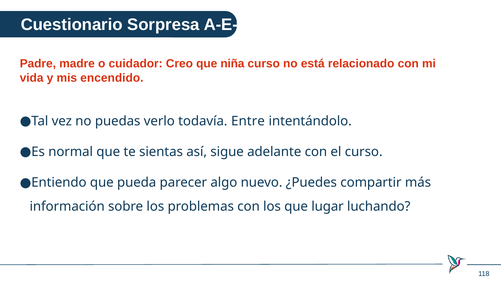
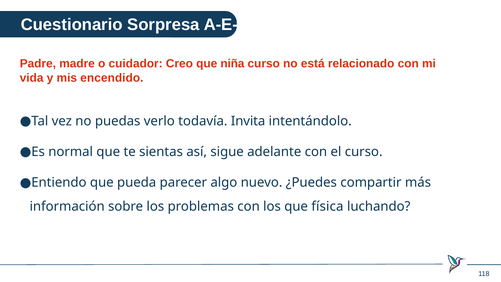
Entre: Entre -> Invita
lugar: lugar -> física
